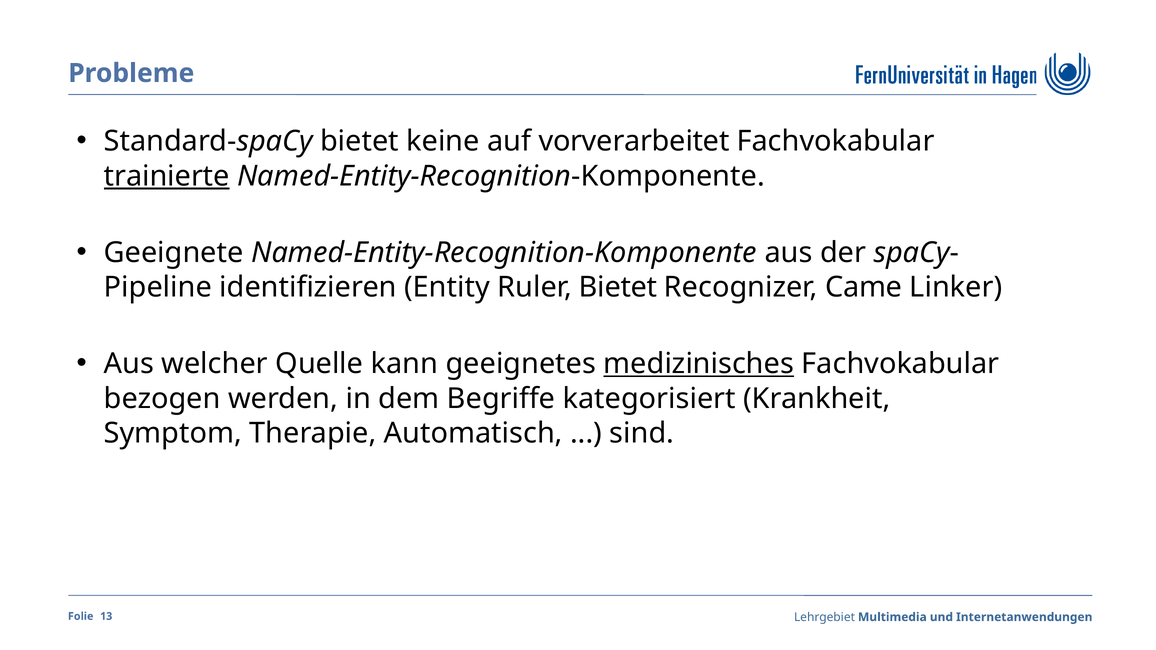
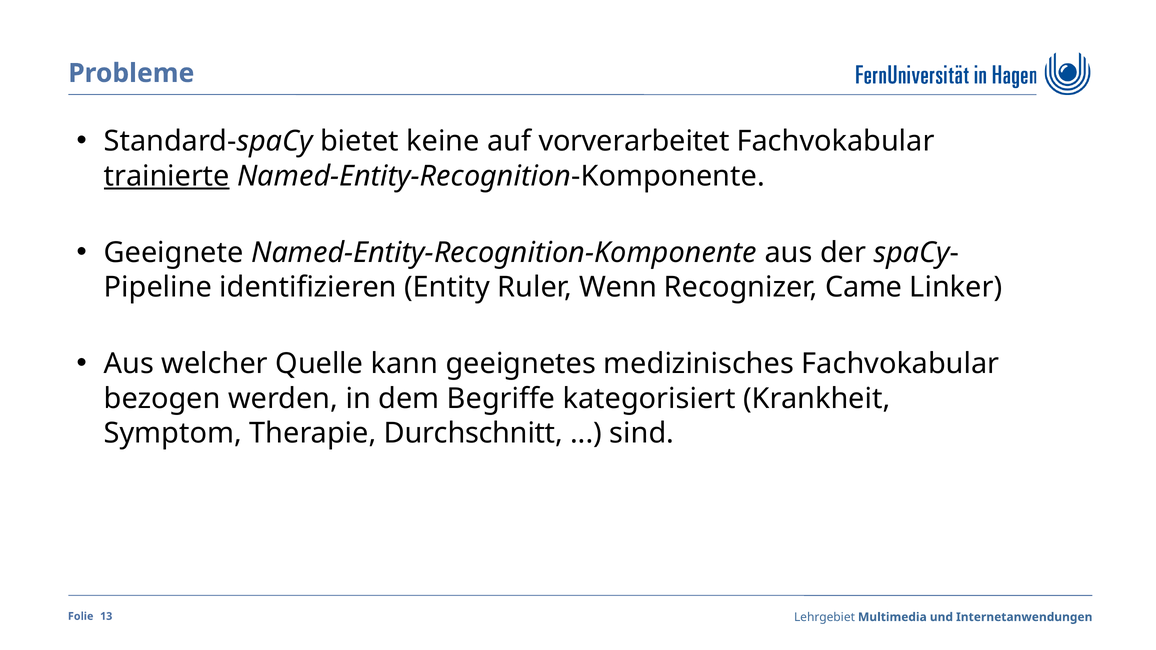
Ruler Bietet: Bietet -> Wenn
medizinisches underline: present -> none
Automatisch: Automatisch -> Durchschnitt
